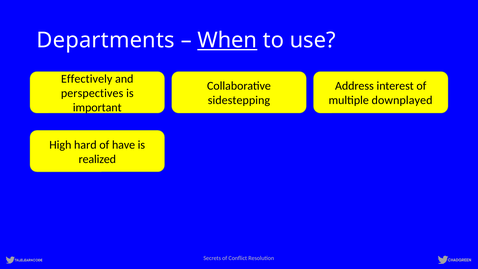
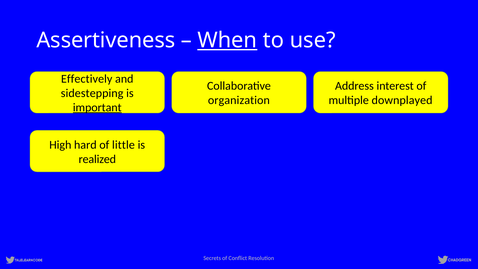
Departments: Departments -> Assertiveness
perspectives: perspectives -> sidestepping
sidestepping: sidestepping -> organization
important underline: none -> present
have: have -> little
